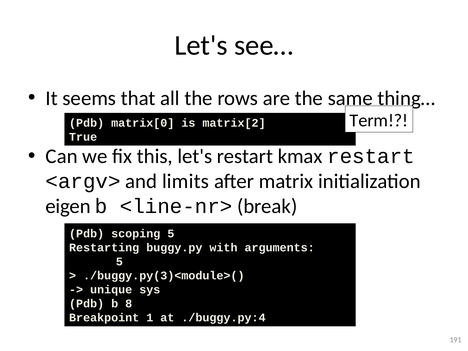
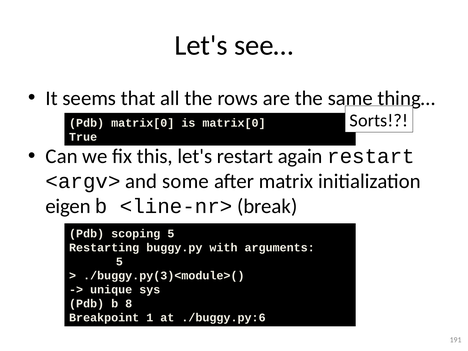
Term: Term -> Sorts
is matrix[2: matrix[2 -> matrix[0
kmax: kmax -> again
limits: limits -> some
./buggy.py:4: ./buggy.py:4 -> ./buggy.py:6
